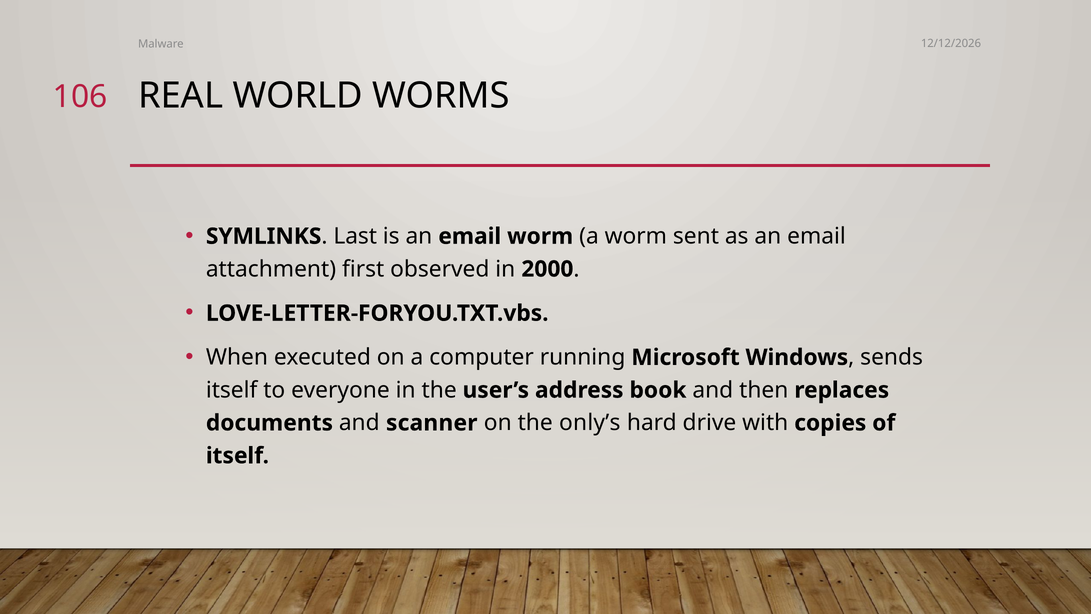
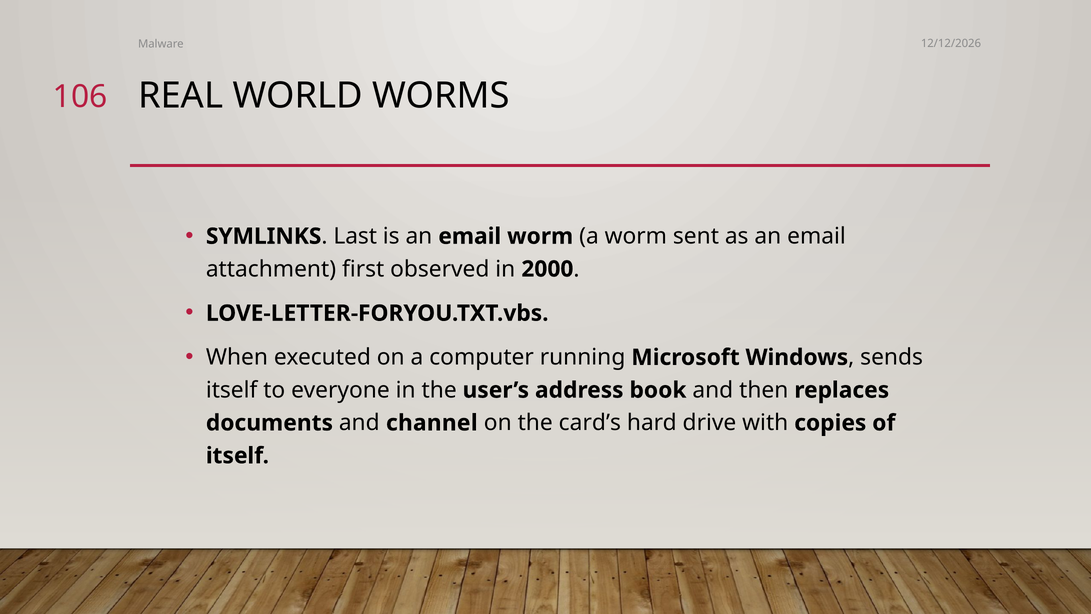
scanner: scanner -> channel
only’s: only’s -> card’s
